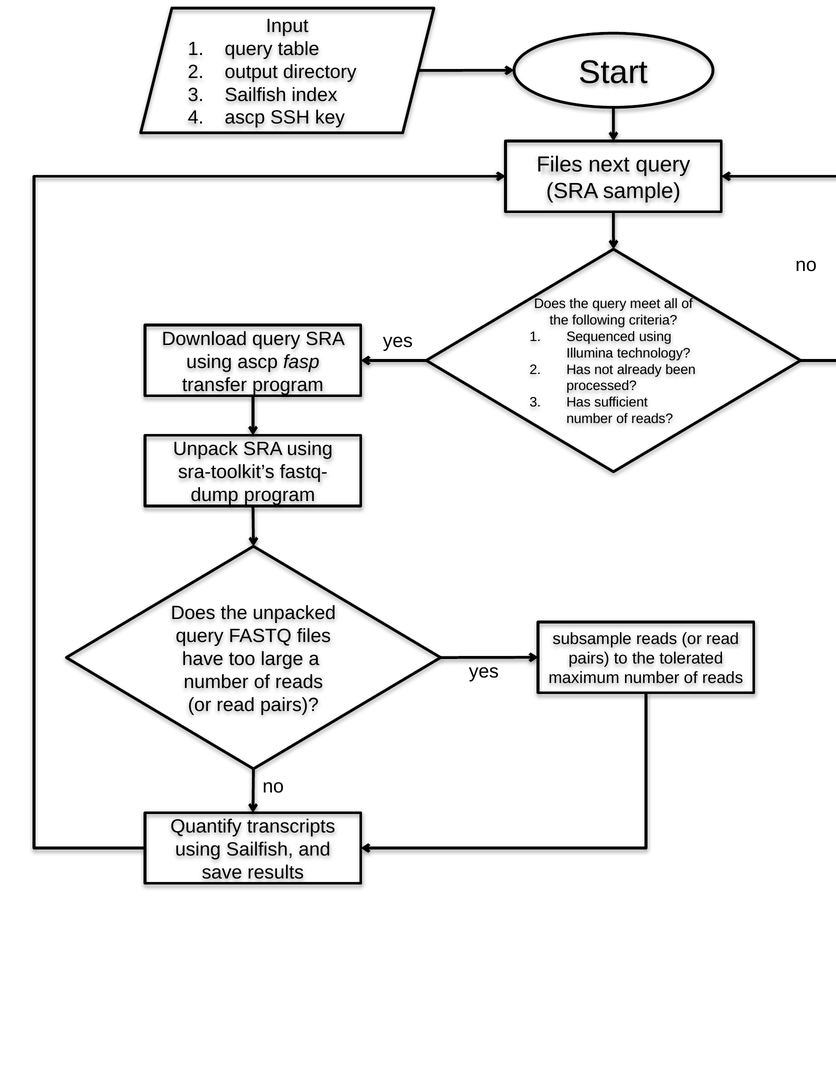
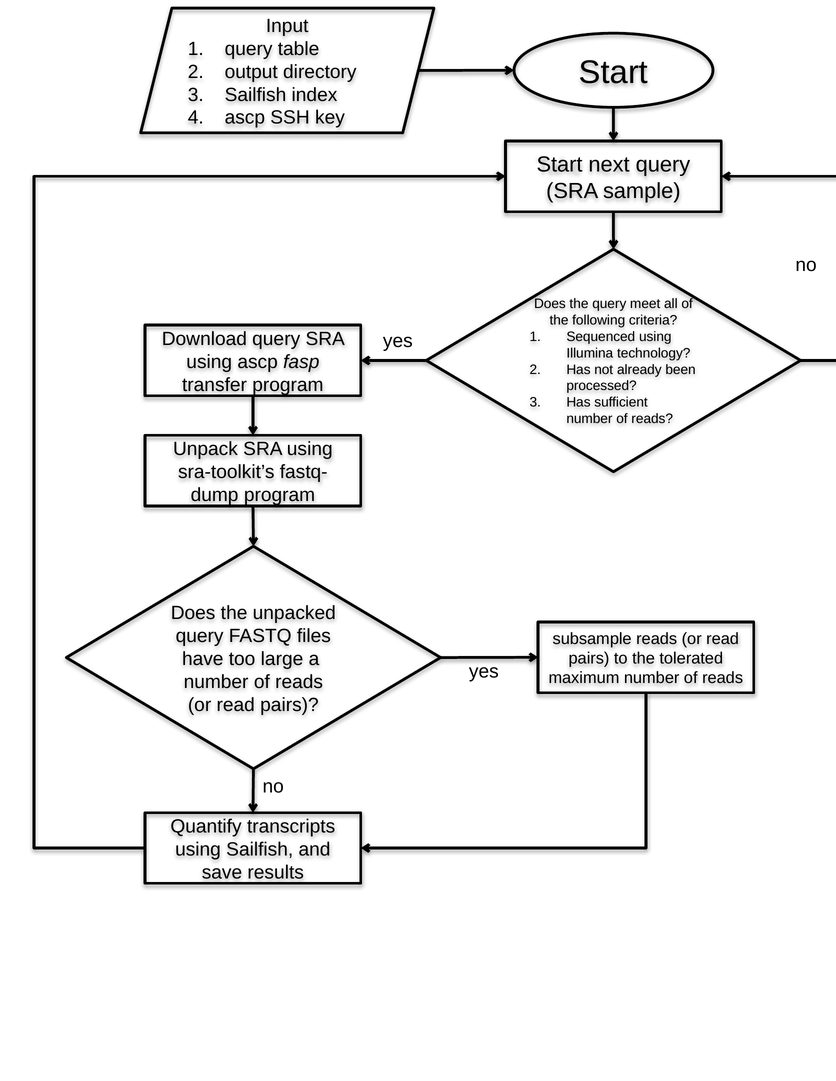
Files at (559, 165): Files -> Start
